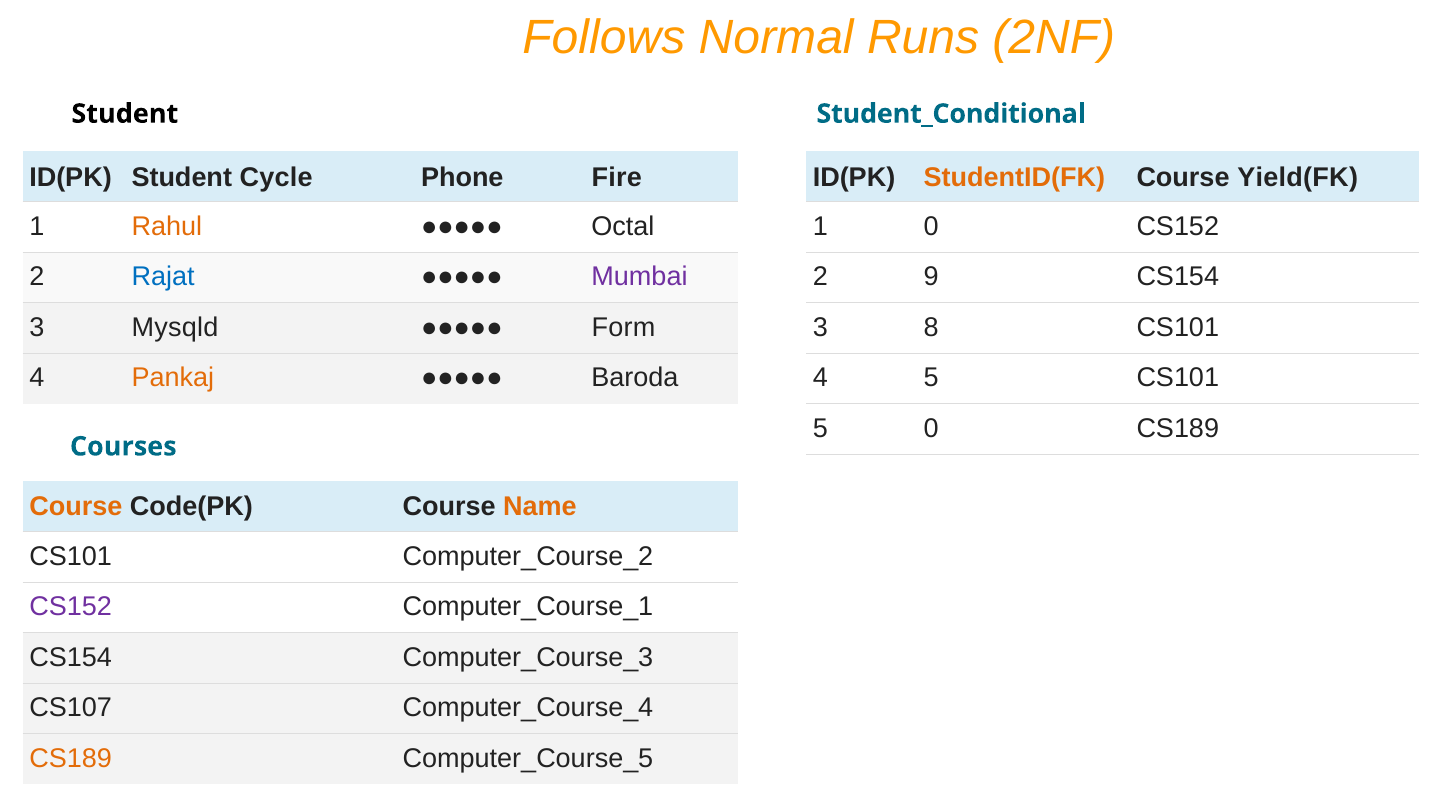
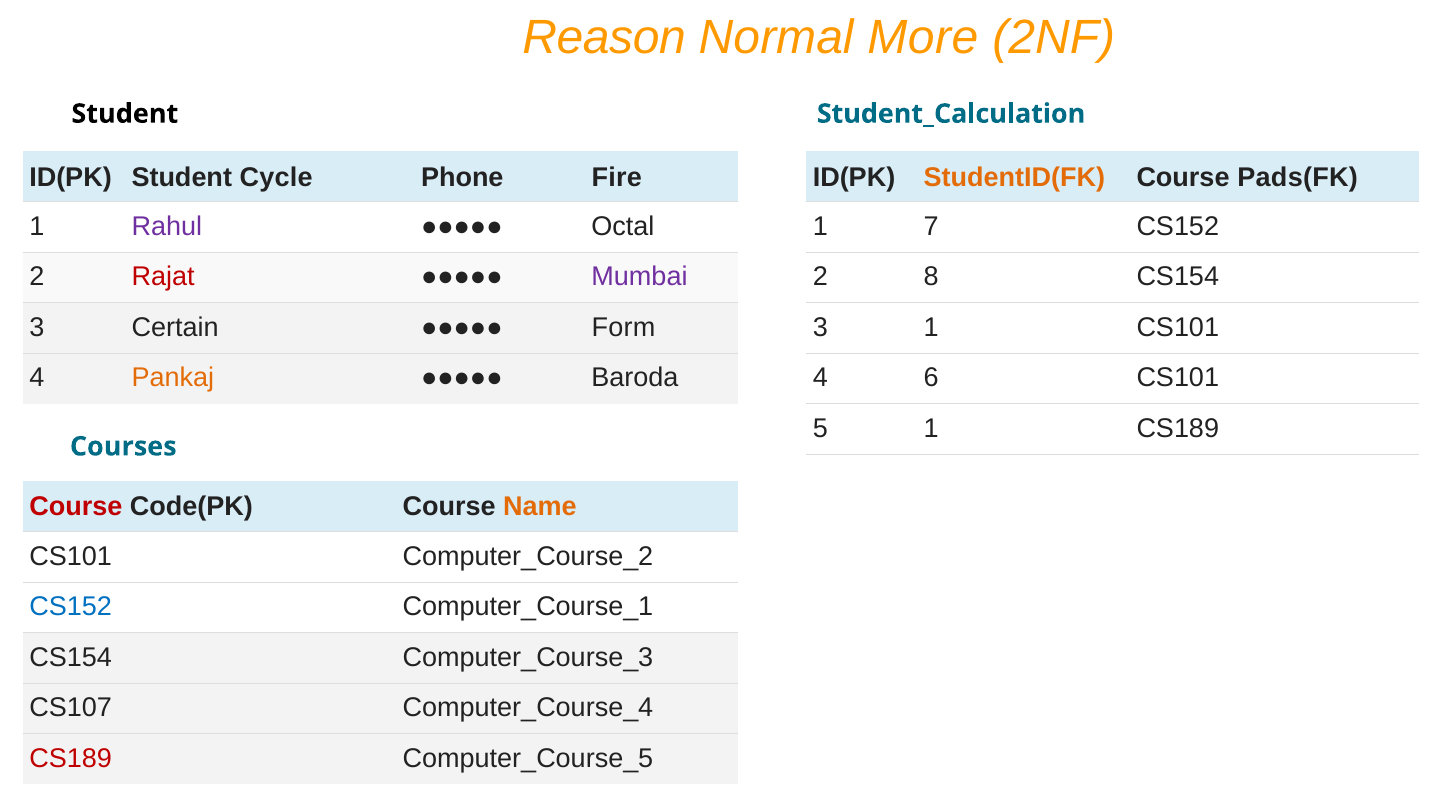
Follows: Follows -> Reason
Runs: Runs -> More
Student_Conditional: Student_Conditional -> Student_Calculation
Yield(FK: Yield(FK -> Pads(FK
Rahul colour: orange -> purple
1 0: 0 -> 7
Rajat colour: blue -> red
9: 9 -> 8
Mysqld: Mysqld -> Certain
3 8: 8 -> 1
4 5: 5 -> 6
5 0: 0 -> 1
Course at (76, 507) colour: orange -> red
CS152 at (71, 607) colour: purple -> blue
CS189 at (71, 758) colour: orange -> red
